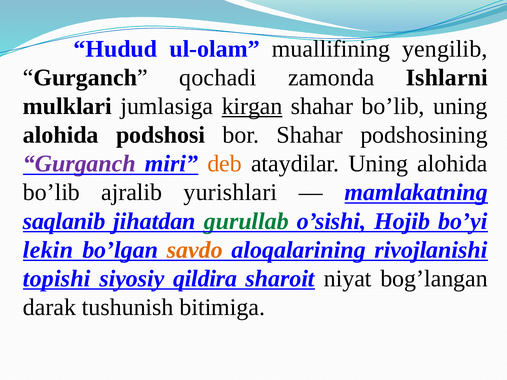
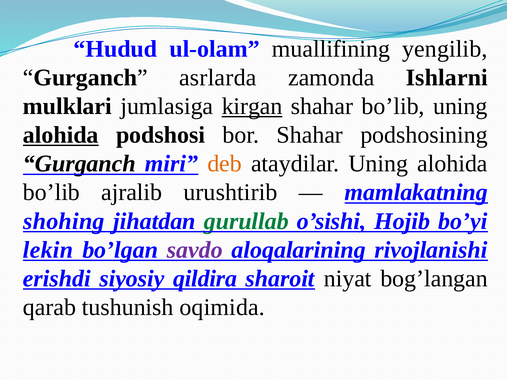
qochadi: qochadi -> asrlarda
alohida at (61, 135) underline: none -> present
Gurganch at (79, 164) colour: purple -> black
yurishlari: yurishlari -> urushtirib
saqlanib: saqlanib -> shohing
savdo colour: orange -> purple
topishi: topishi -> erishdi
darak: darak -> qarab
bitimiga: bitimiga -> oqimida
